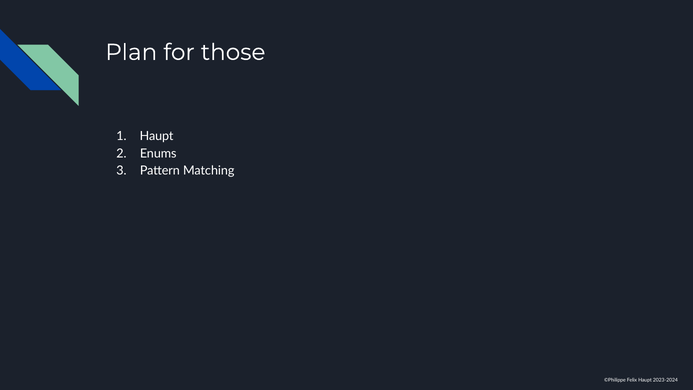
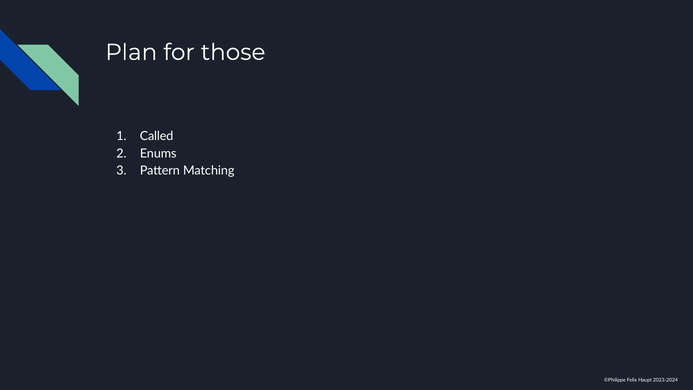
Haupt at (157, 136): Haupt -> Called
